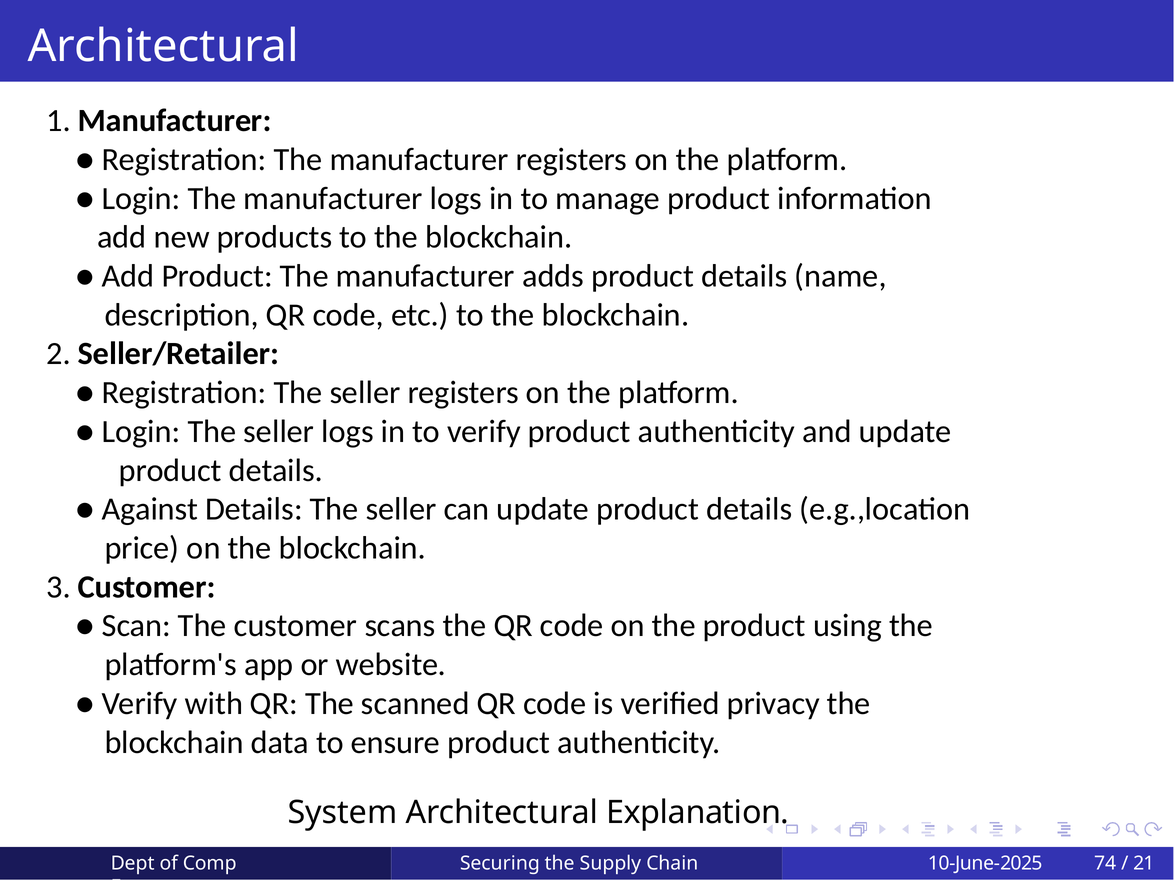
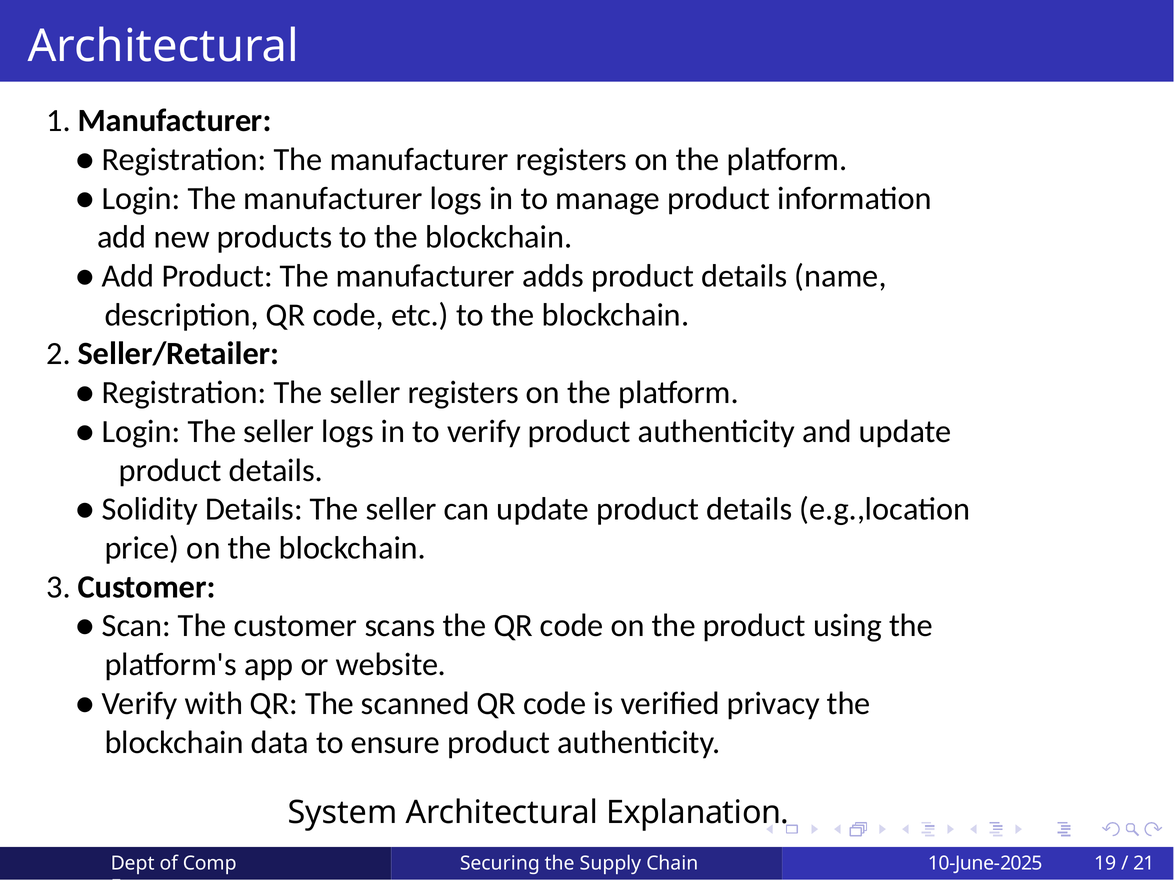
Against: Against -> Solidity
74: 74 -> 19
